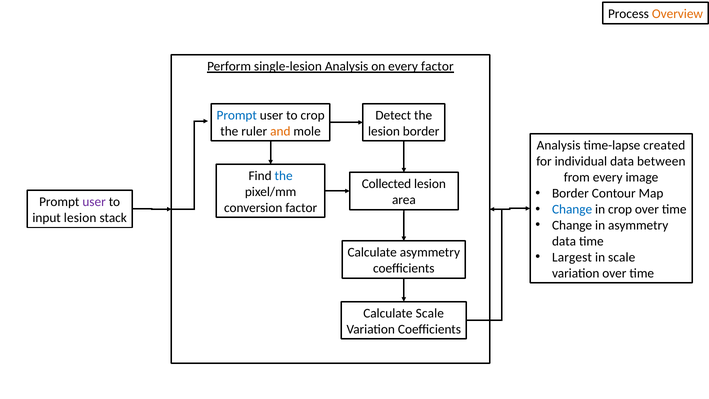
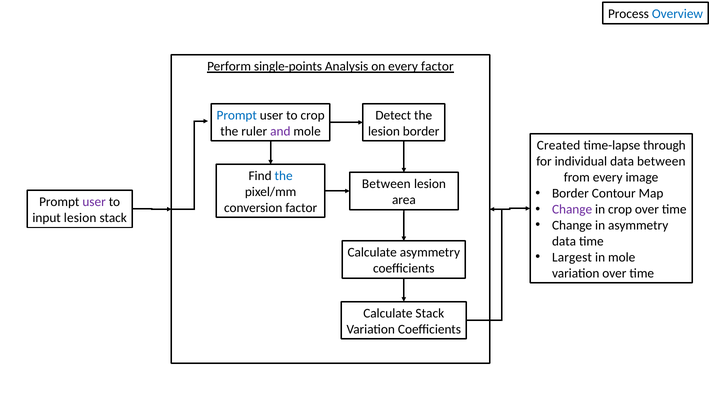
Overview colour: orange -> blue
single-lesion: single-lesion -> single-points
and colour: orange -> purple
Analysis at (559, 145): Analysis -> Created
created: created -> through
Collected at (386, 184): Collected -> Between
Change at (572, 209) colour: blue -> purple
in scale: scale -> mole
Calculate Scale: Scale -> Stack
